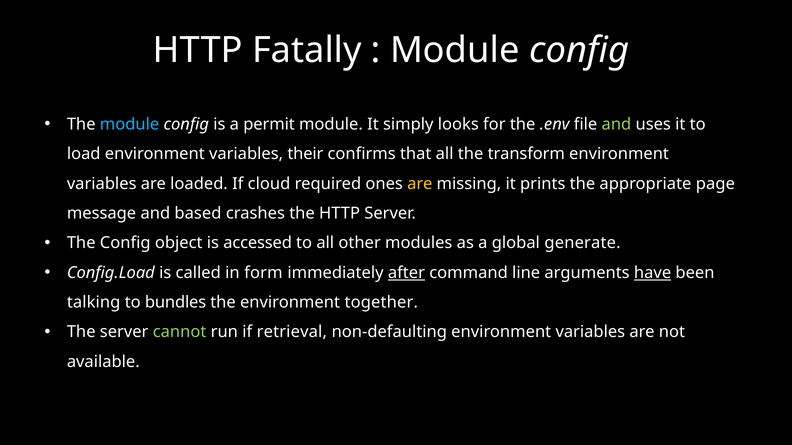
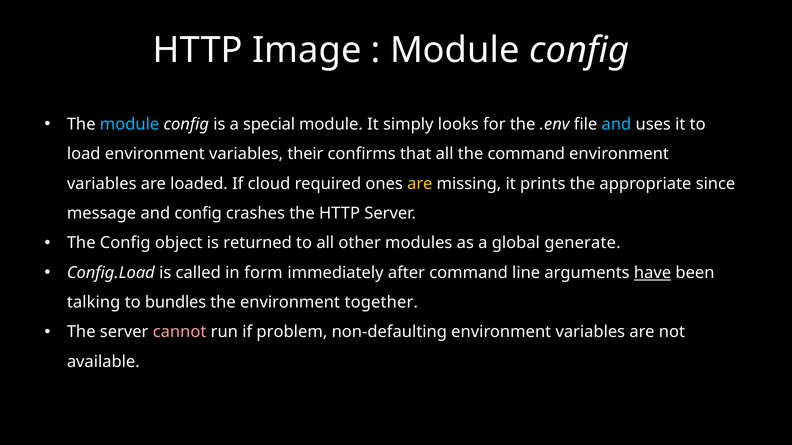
Fatally: Fatally -> Image
permit: permit -> special
and at (616, 125) colour: light green -> light blue
the transform: transform -> command
page: page -> since
and based: based -> config
accessed: accessed -> returned
after underline: present -> none
cannot colour: light green -> pink
retrieval: retrieval -> problem
